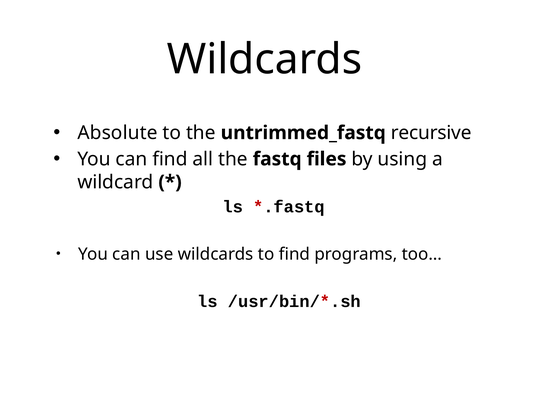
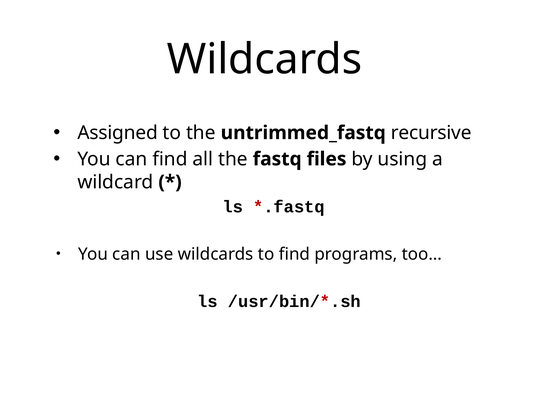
Absolute: Absolute -> Assigned
